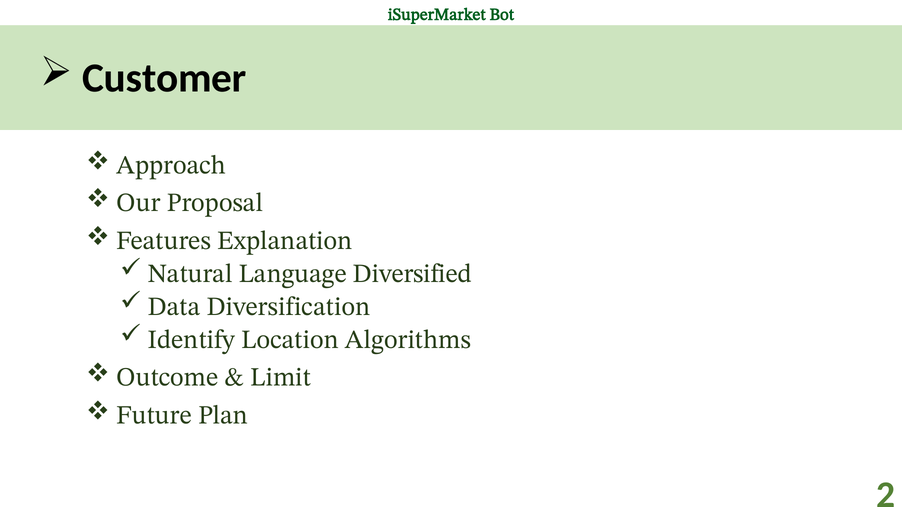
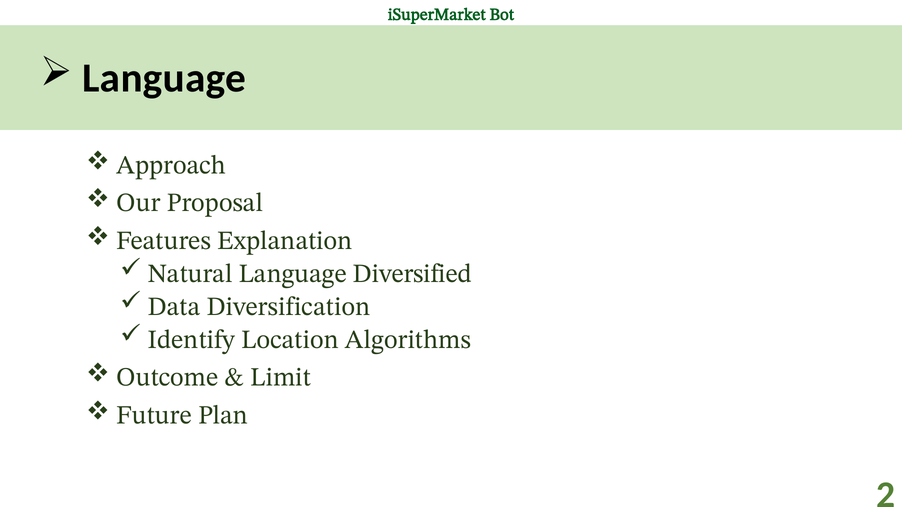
Customer at (164, 78): Customer -> Language
